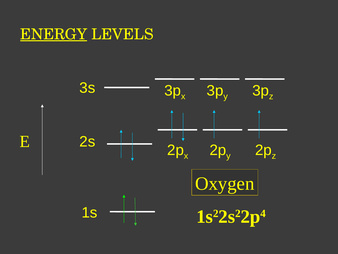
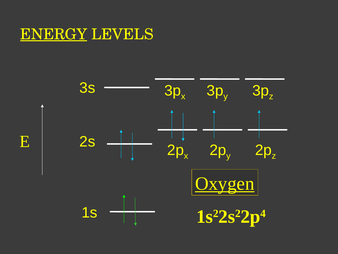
Oxygen underline: none -> present
